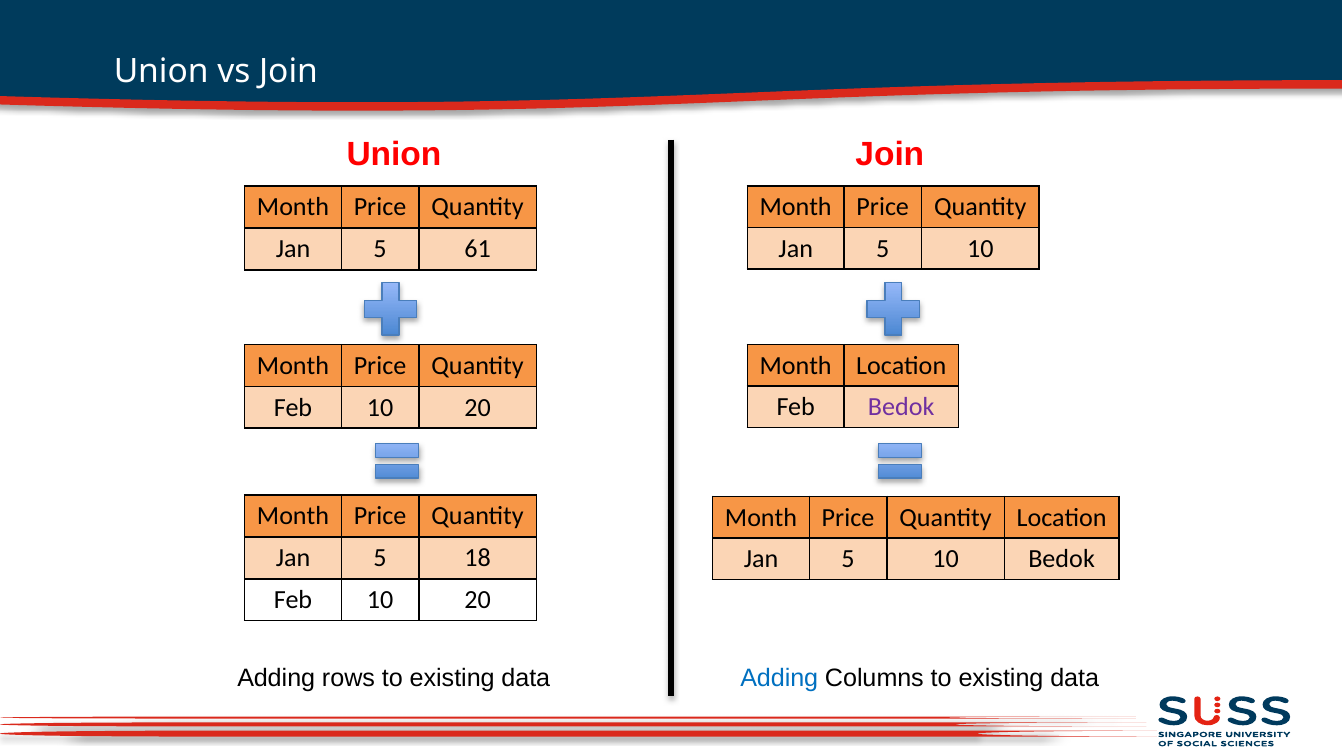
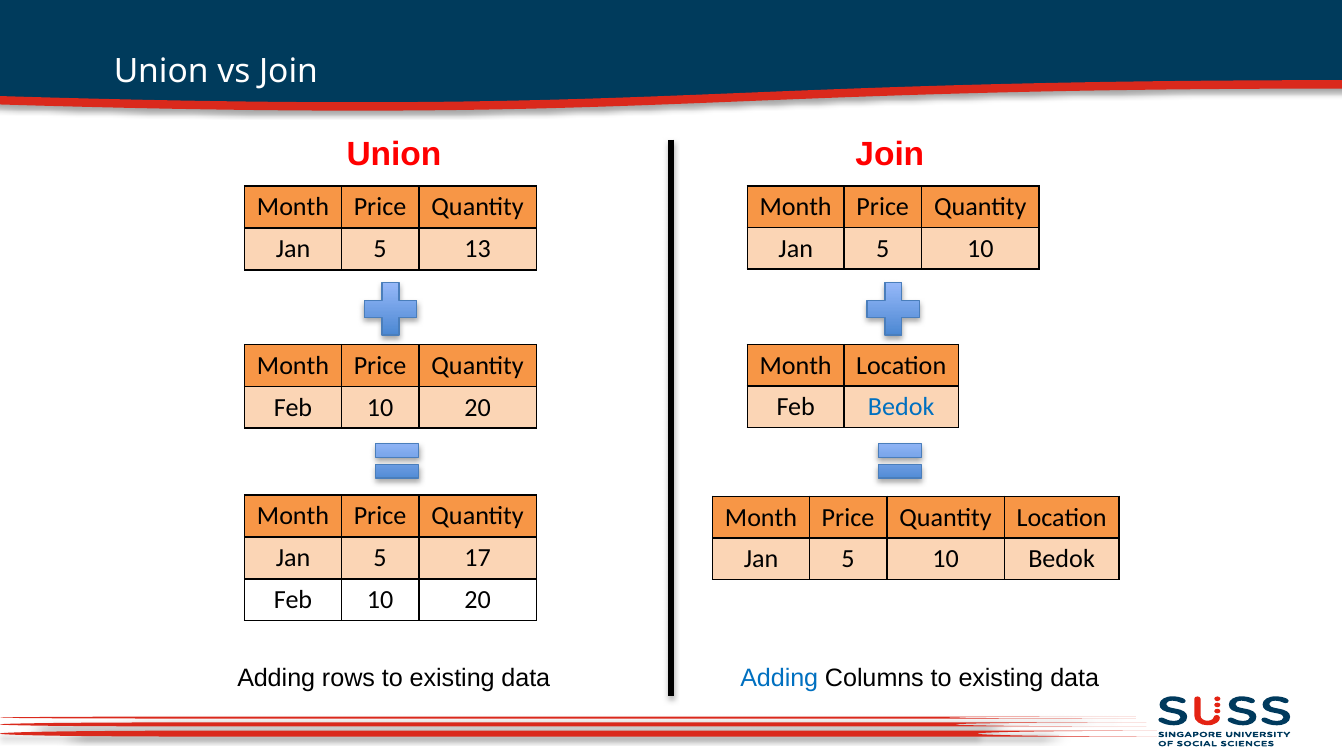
61: 61 -> 13
Bedok at (901, 407) colour: purple -> blue
18: 18 -> 17
